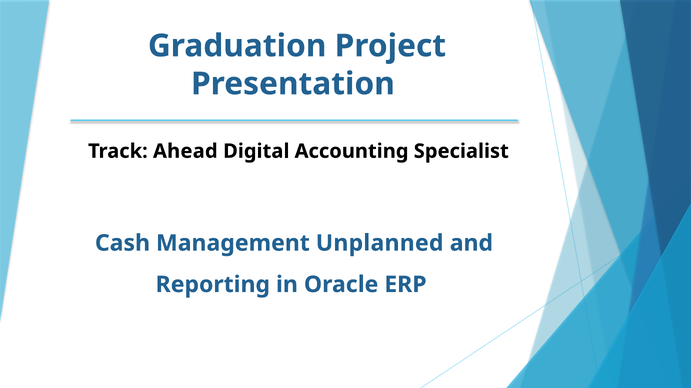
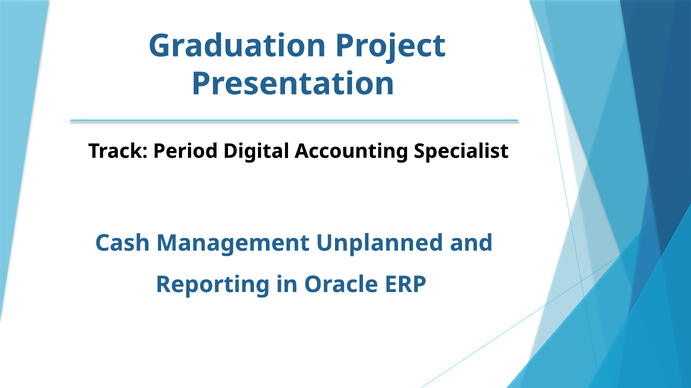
Ahead: Ahead -> Period
